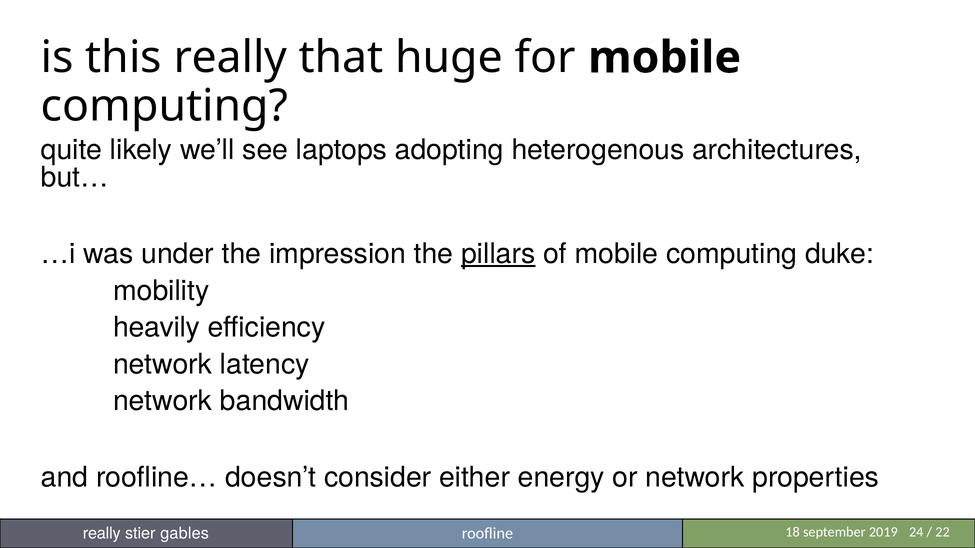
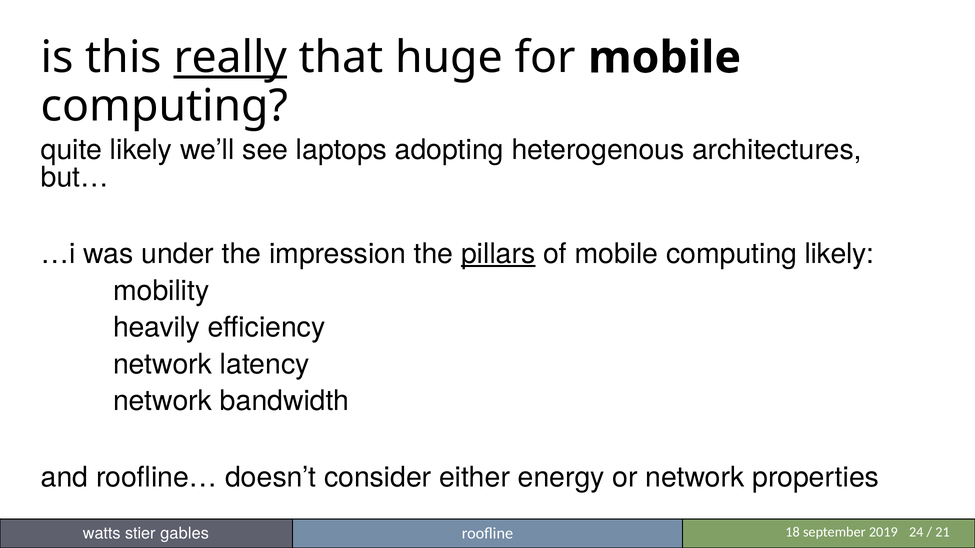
really at (230, 58) underline: none -> present
computing duke: duke -> likely
really at (102, 534): really -> watts
22: 22 -> 21
